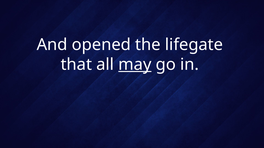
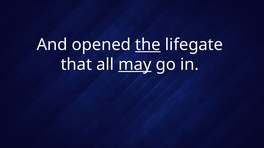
the underline: none -> present
